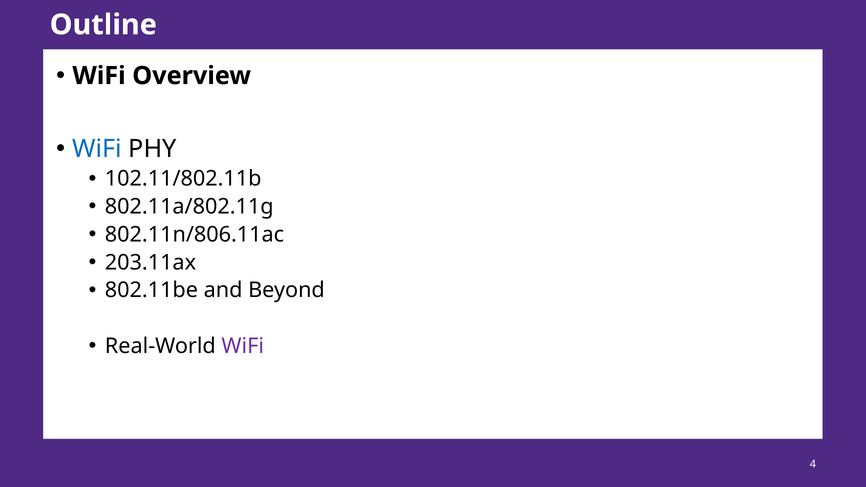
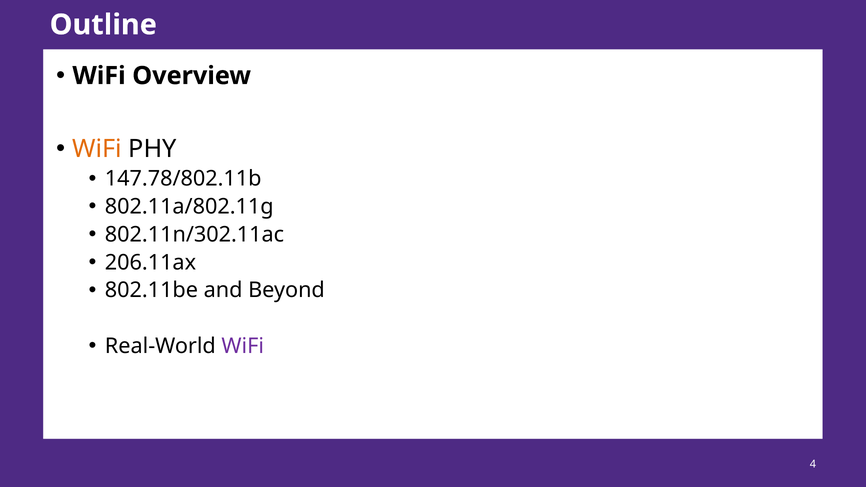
WiFi at (97, 149) colour: blue -> orange
102.11/802.11b: 102.11/802.11b -> 147.78/802.11b
802.11n/806.11ac: 802.11n/806.11ac -> 802.11n/302.11ac
203.11ax: 203.11ax -> 206.11ax
